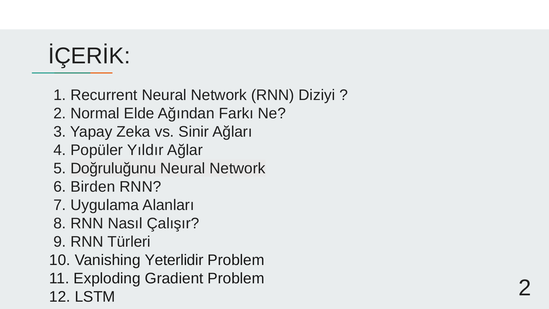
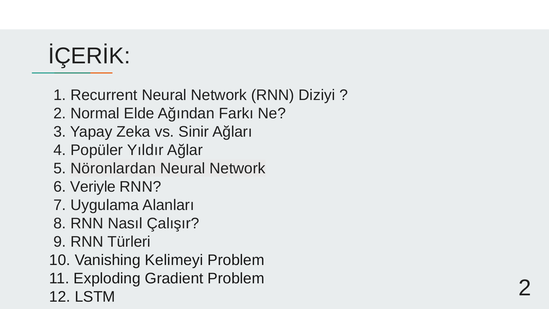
Doğruluğunu: Doğruluğunu -> Nöronlardan
Birden: Birden -> Veriyle
Yeterlidir: Yeterlidir -> Kelimeyi
